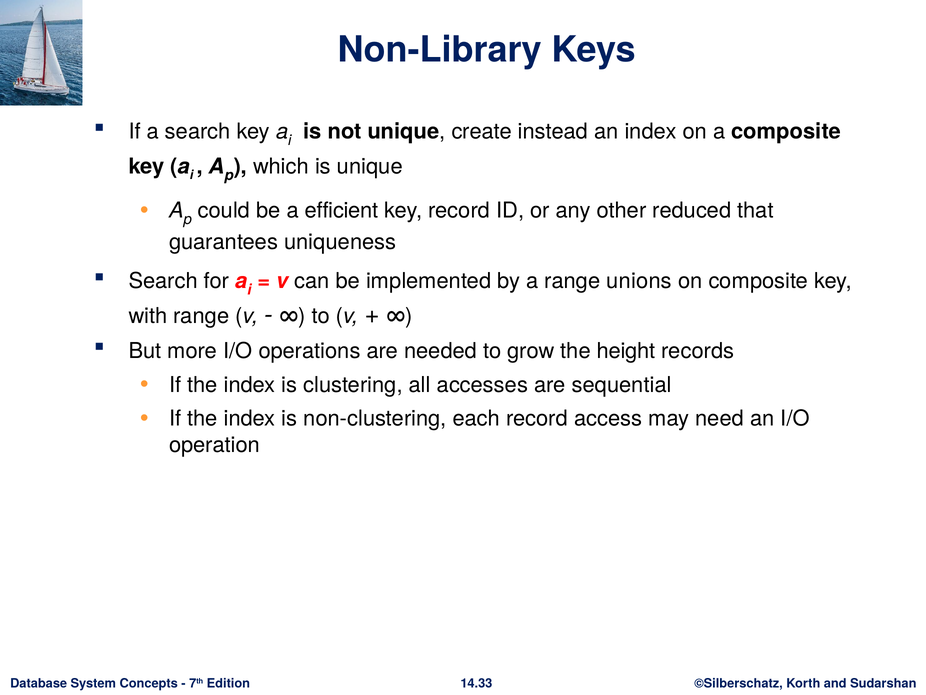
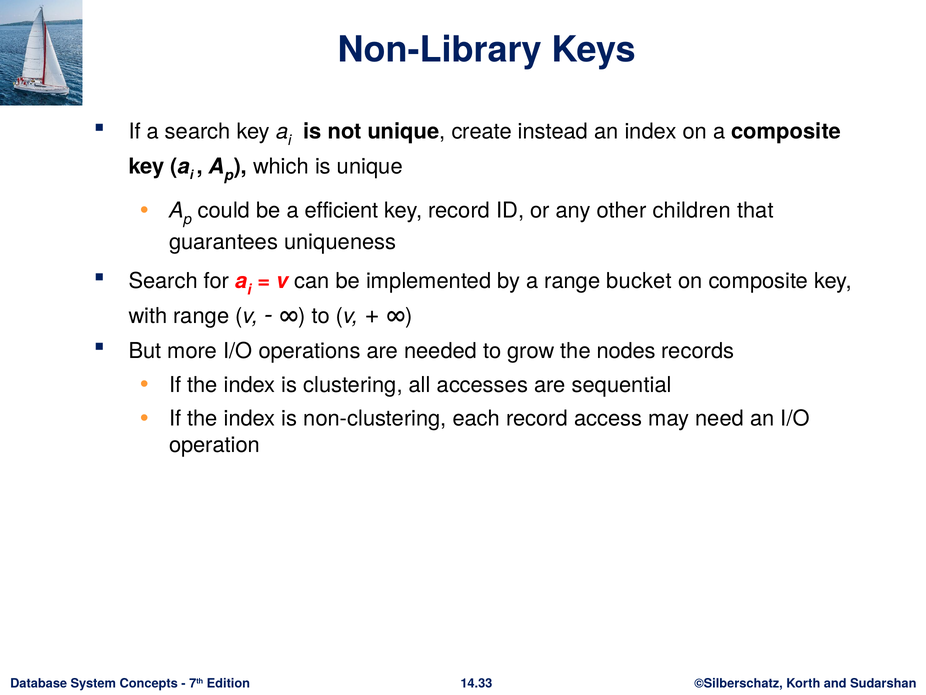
reduced: reduced -> children
unions: unions -> bucket
height: height -> nodes
